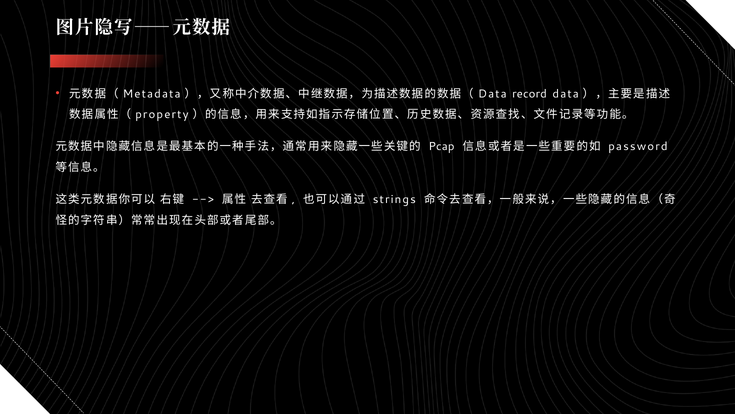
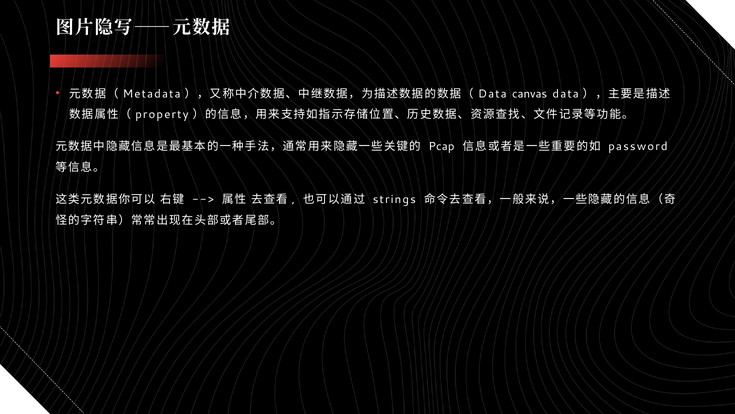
record: record -> canvas
